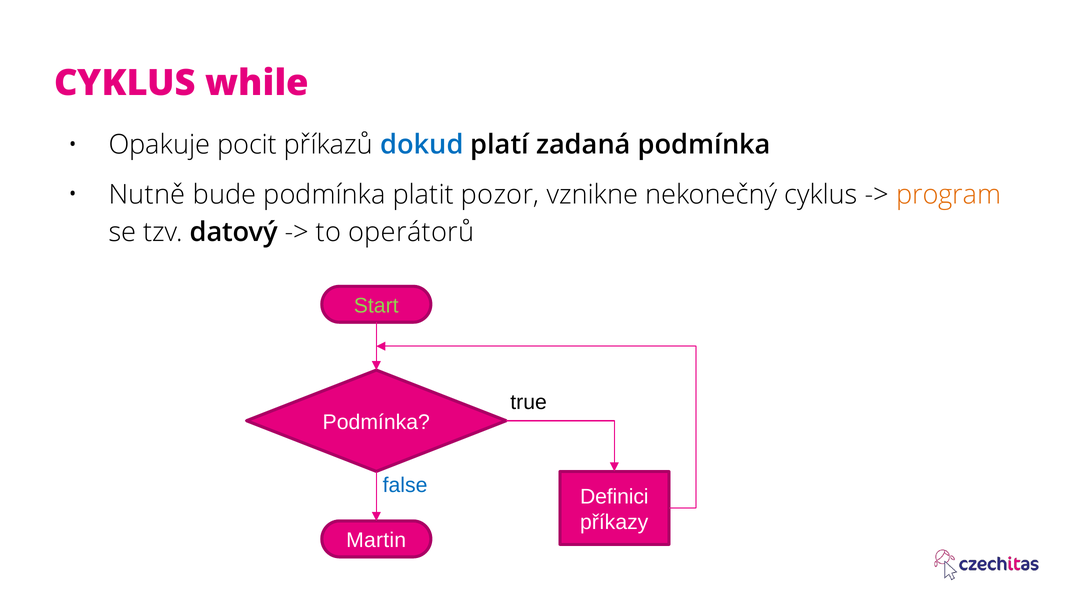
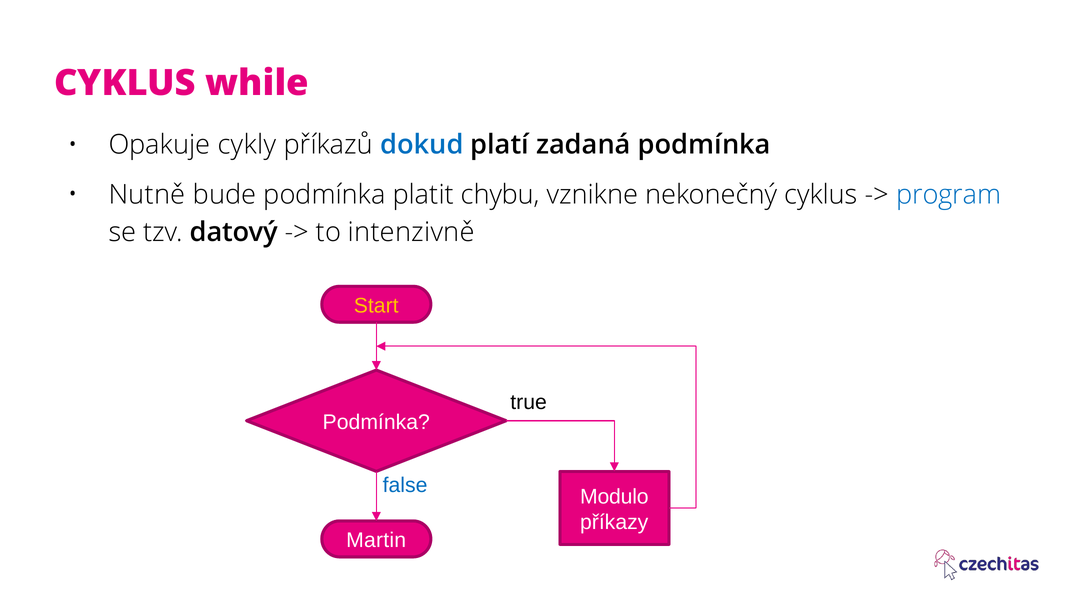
pocit: pocit -> cykly
pozor: pozor -> chybu
program colour: orange -> blue
operátorů: operátorů -> intenzivně
Start colour: light green -> yellow
Definici: Definici -> Modulo
